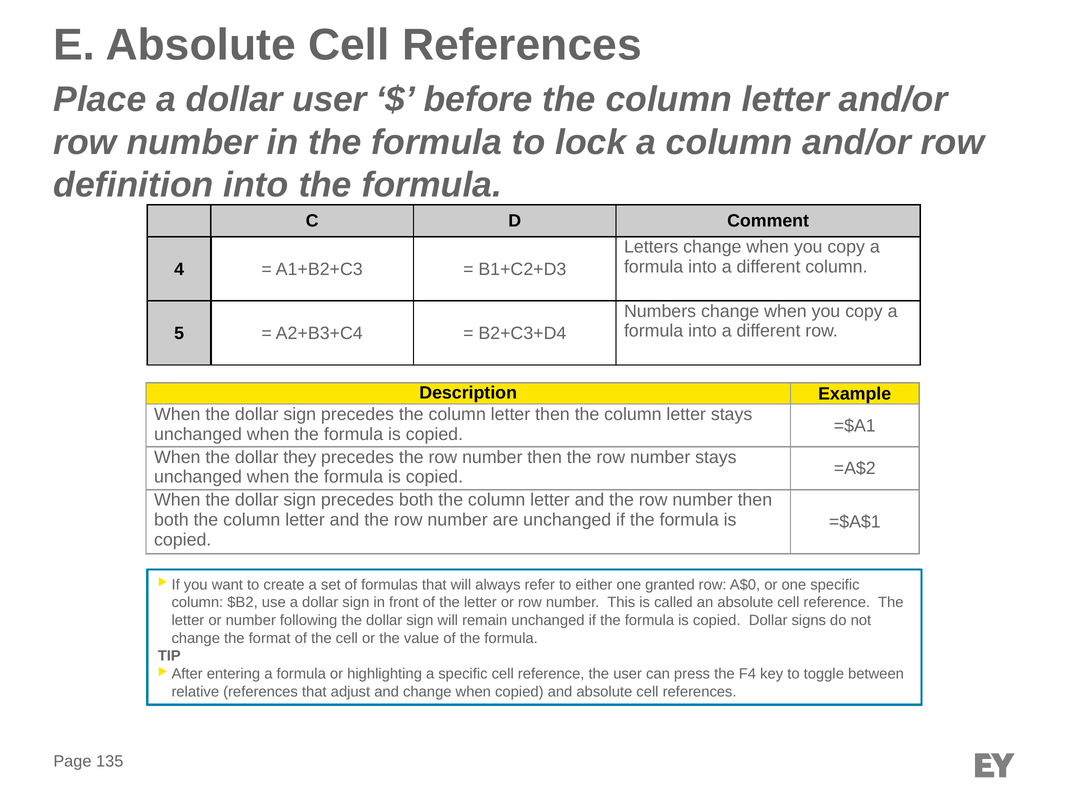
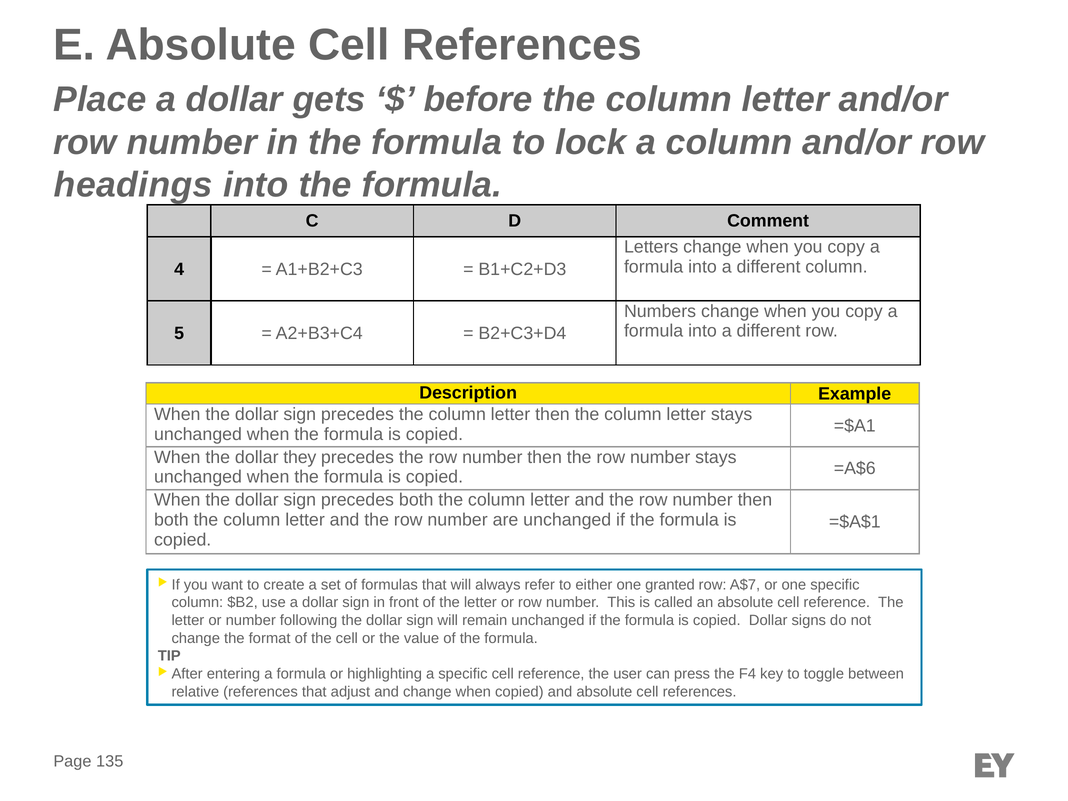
dollar user: user -> gets
definition: definition -> headings
=A$2: =A$2 -> =A$6
A$0: A$0 -> A$7
